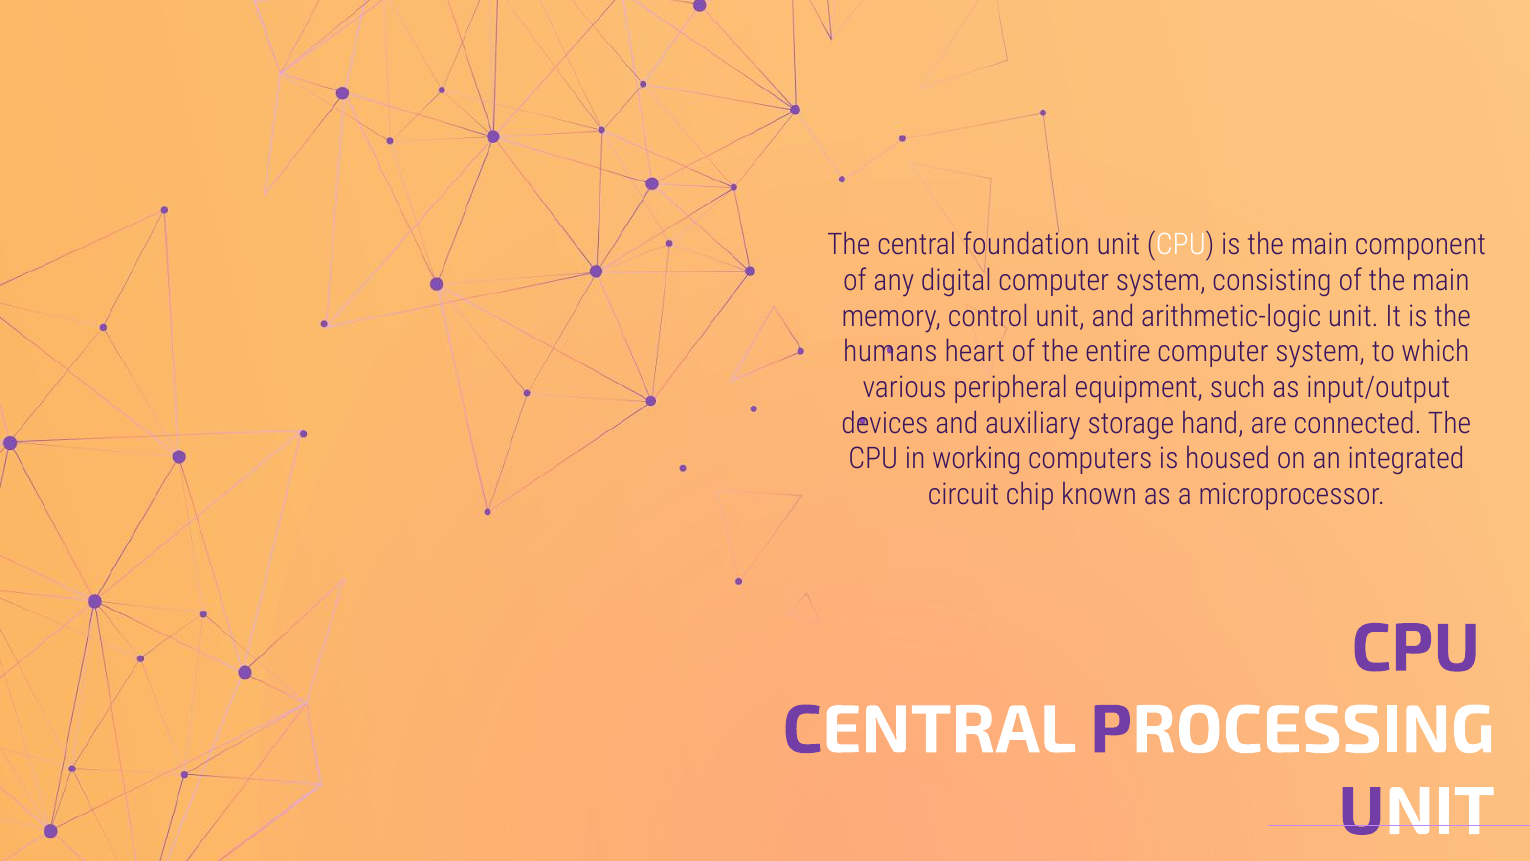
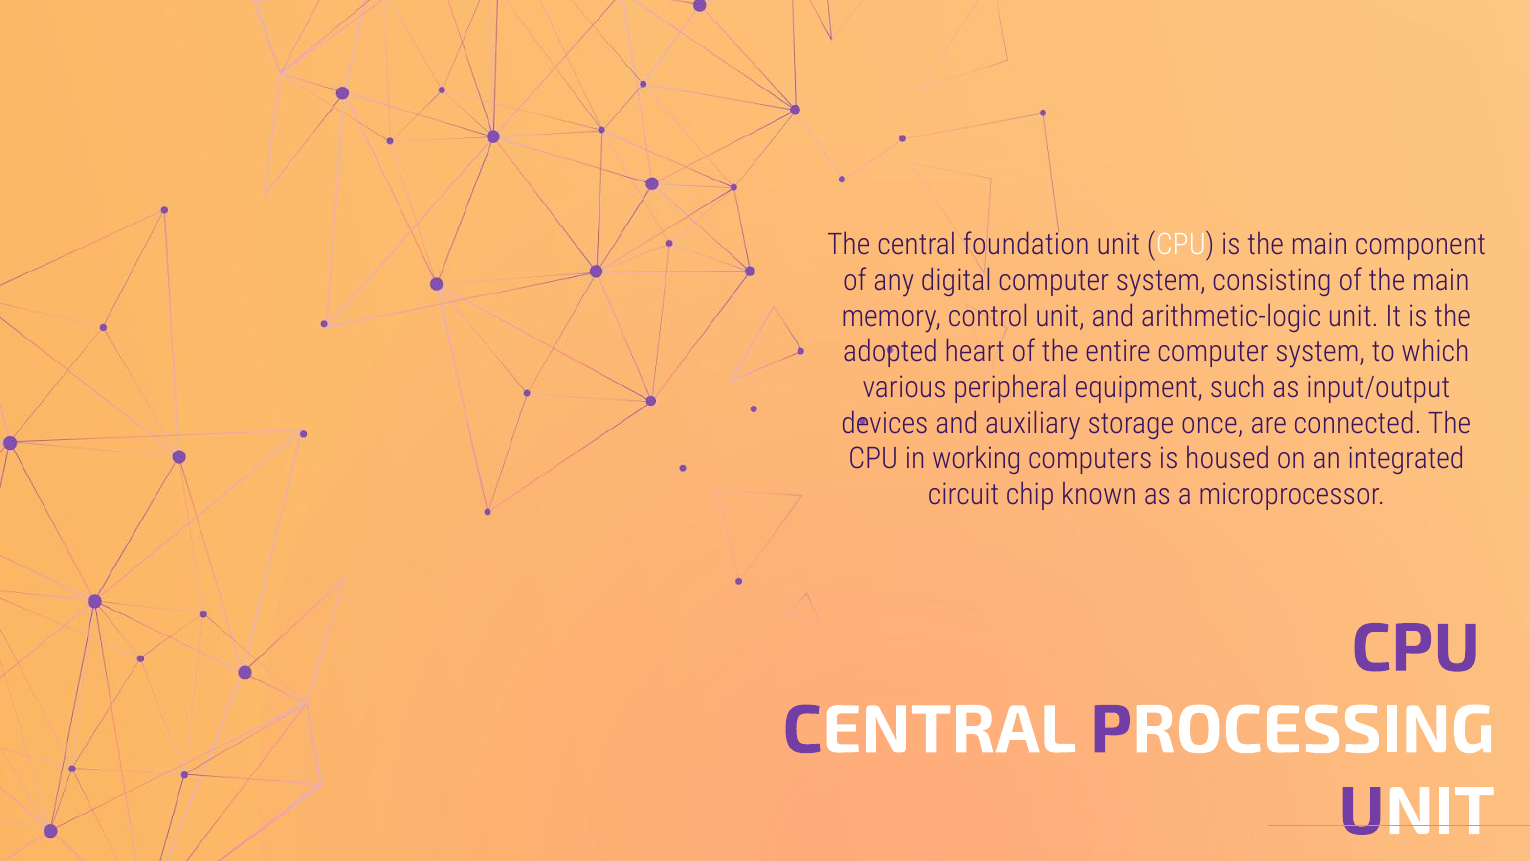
humans: humans -> adopted
hand: hand -> once
